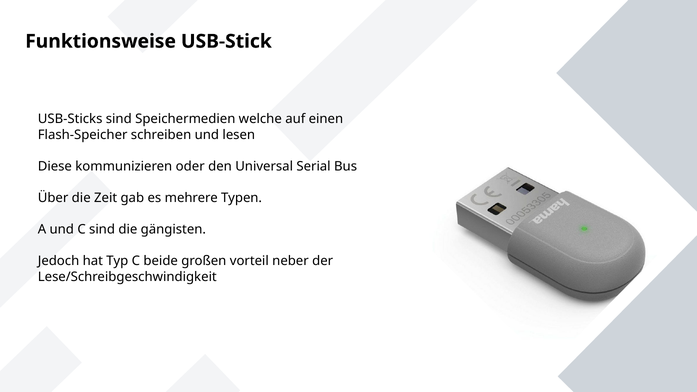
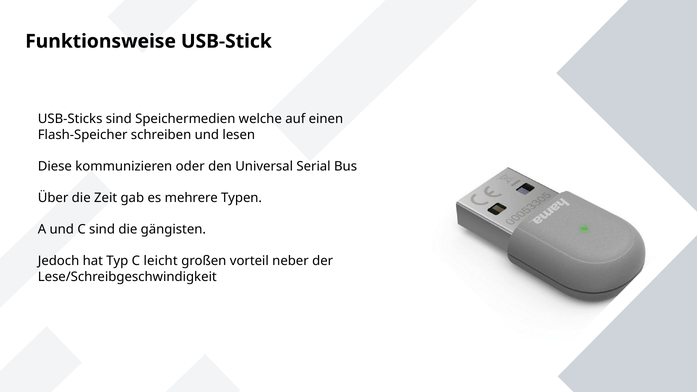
beide: beide -> leicht
